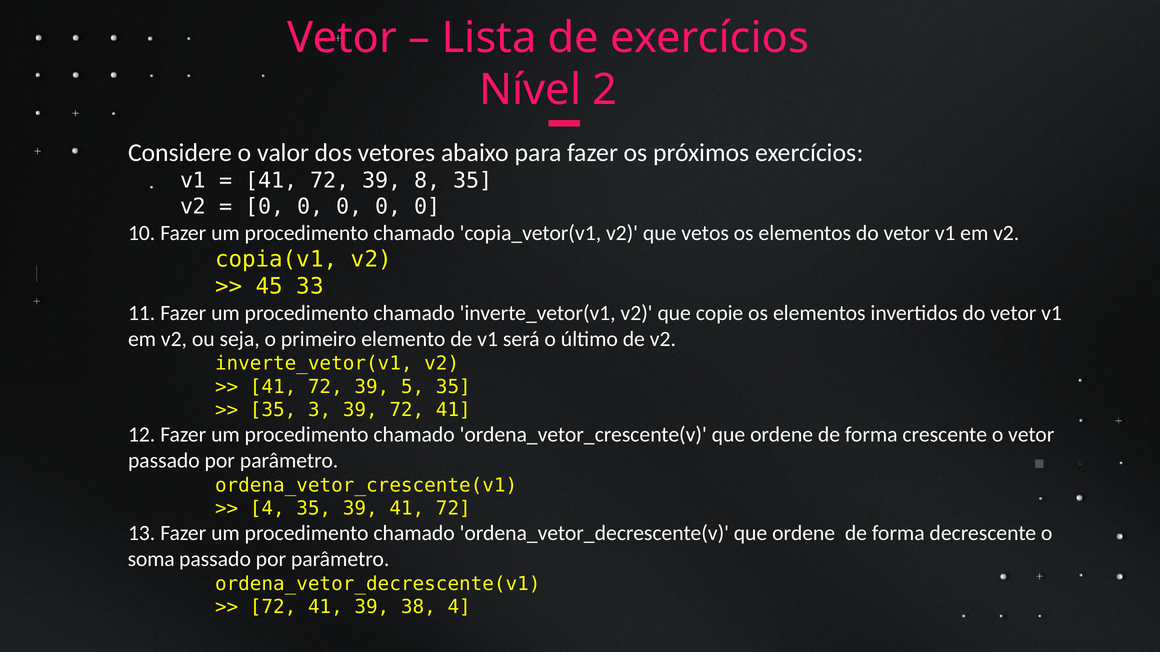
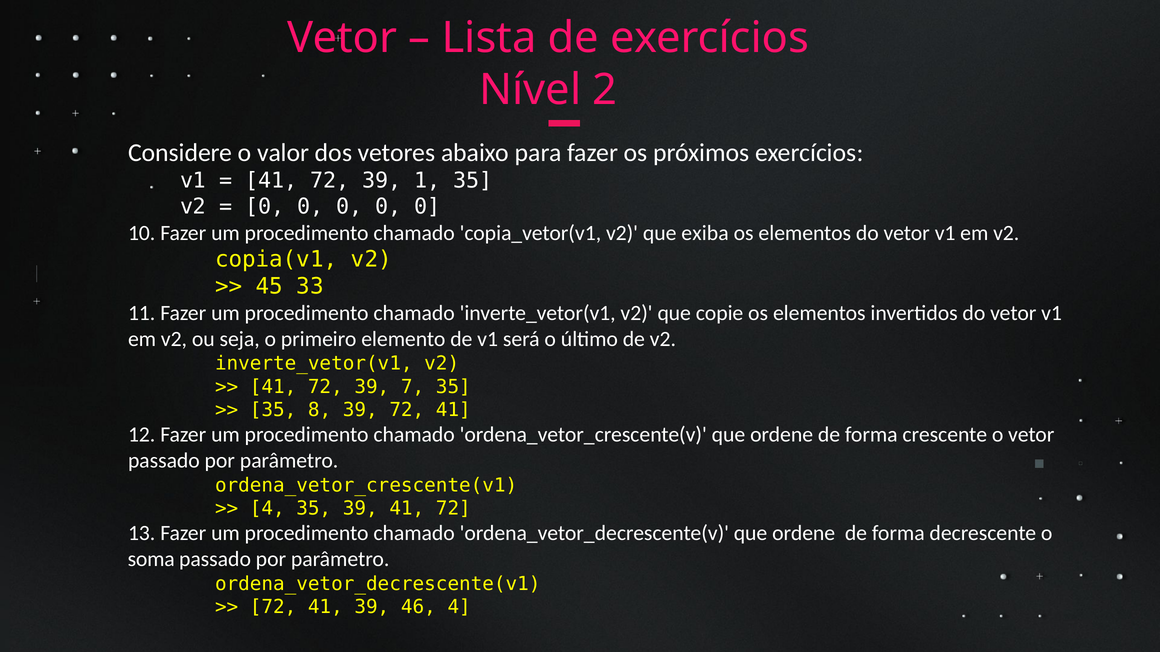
8: 8 -> 1
vetos: vetos -> exiba
5: 5 -> 7
3: 3 -> 8
38: 38 -> 46
